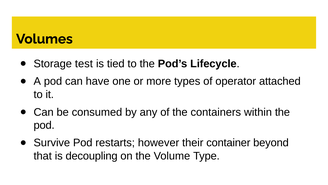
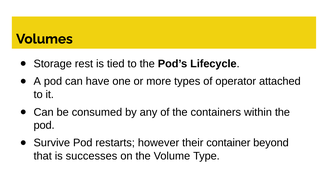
test: test -> rest
decoupling: decoupling -> successes
